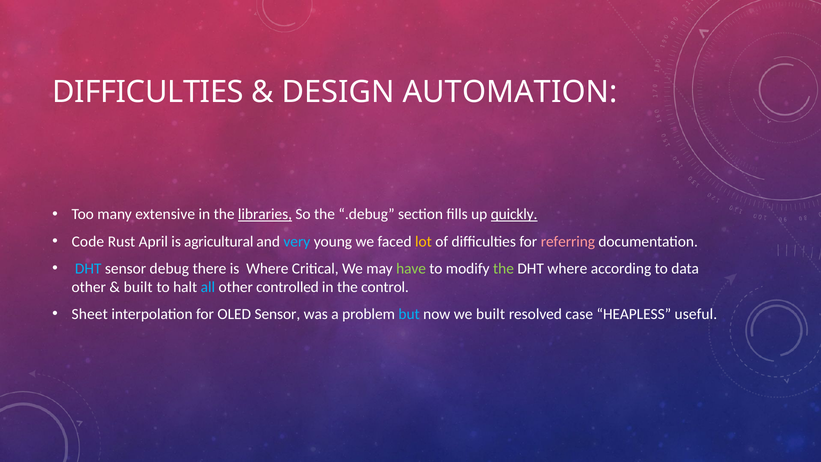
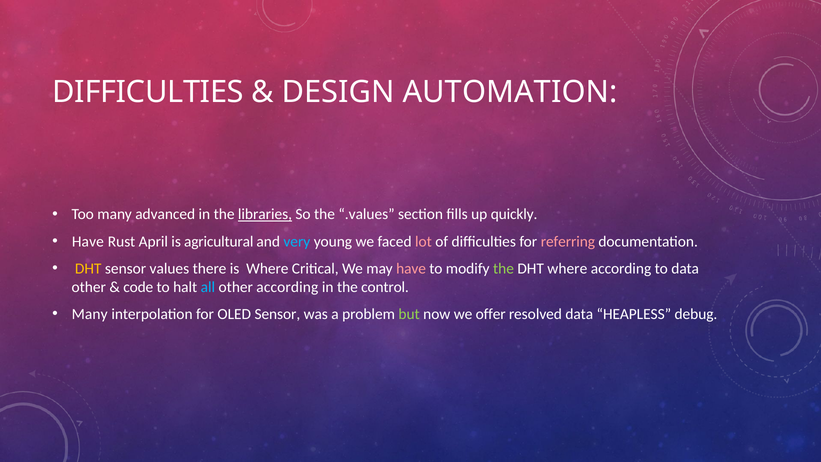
extensive: extensive -> advanced
.debug: .debug -> .values
quickly underline: present -> none
Code at (88, 241): Code -> Have
lot colour: yellow -> pink
DHT at (88, 268) colour: light blue -> yellow
debug: debug -> values
have at (411, 268) colour: light green -> pink
built at (138, 287): built -> code
other controlled: controlled -> according
Sheet at (90, 314): Sheet -> Many
but colour: light blue -> light green
we built: built -> offer
resolved case: case -> data
useful: useful -> debug
